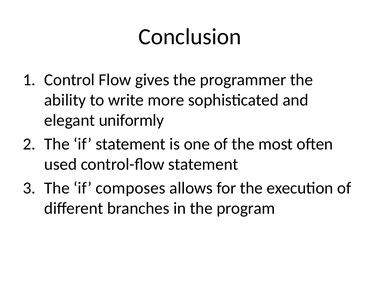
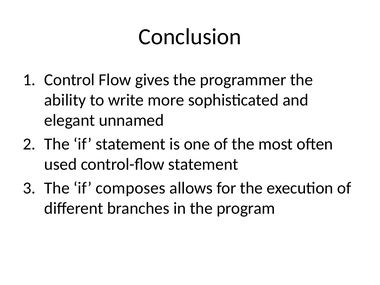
uniformly: uniformly -> unnamed
